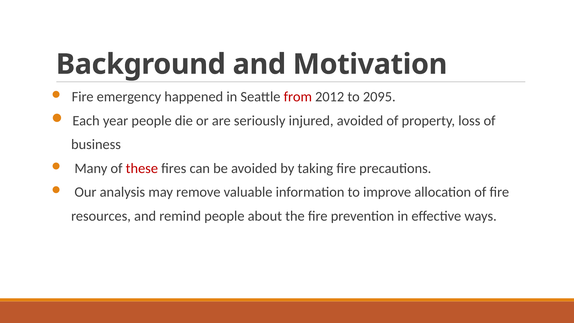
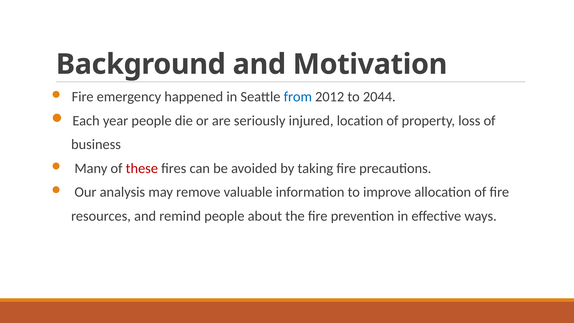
from colour: red -> blue
2095: 2095 -> 2044
injured avoided: avoided -> location
